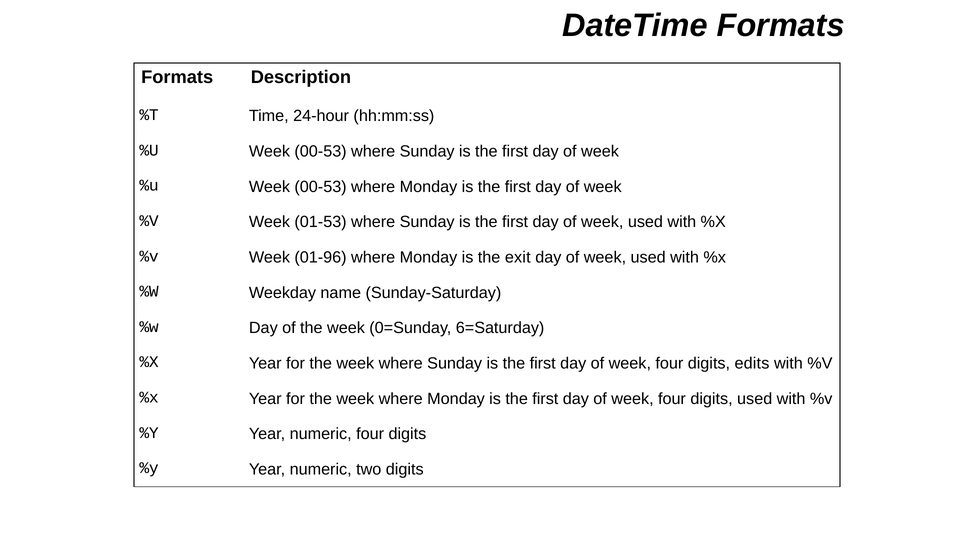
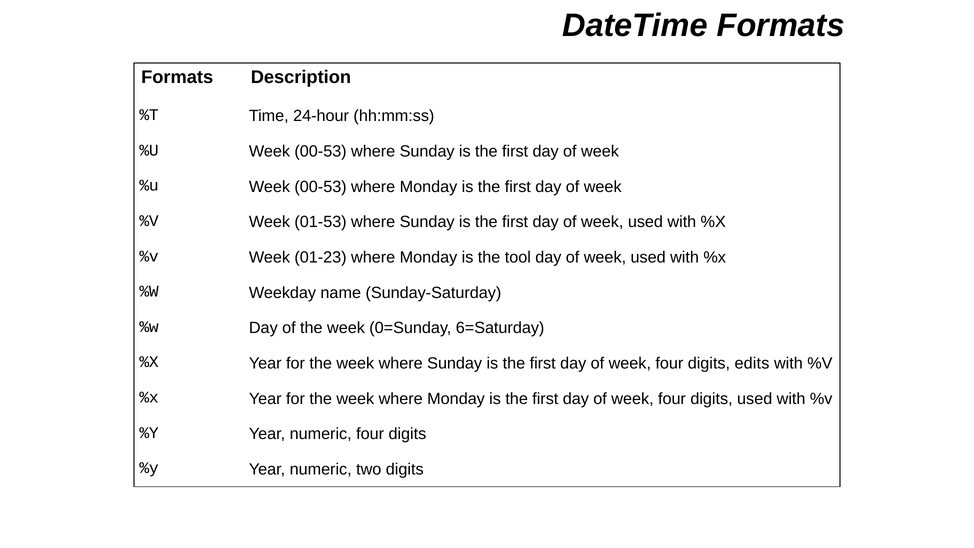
01-96: 01-96 -> 01-23
exit: exit -> tool
